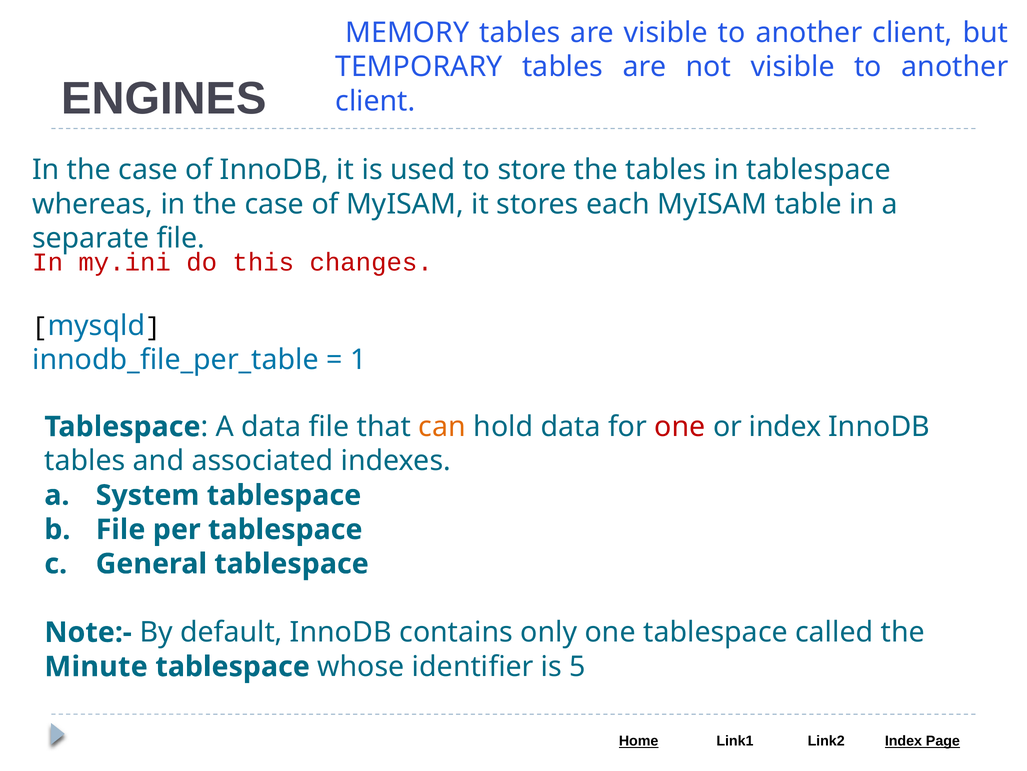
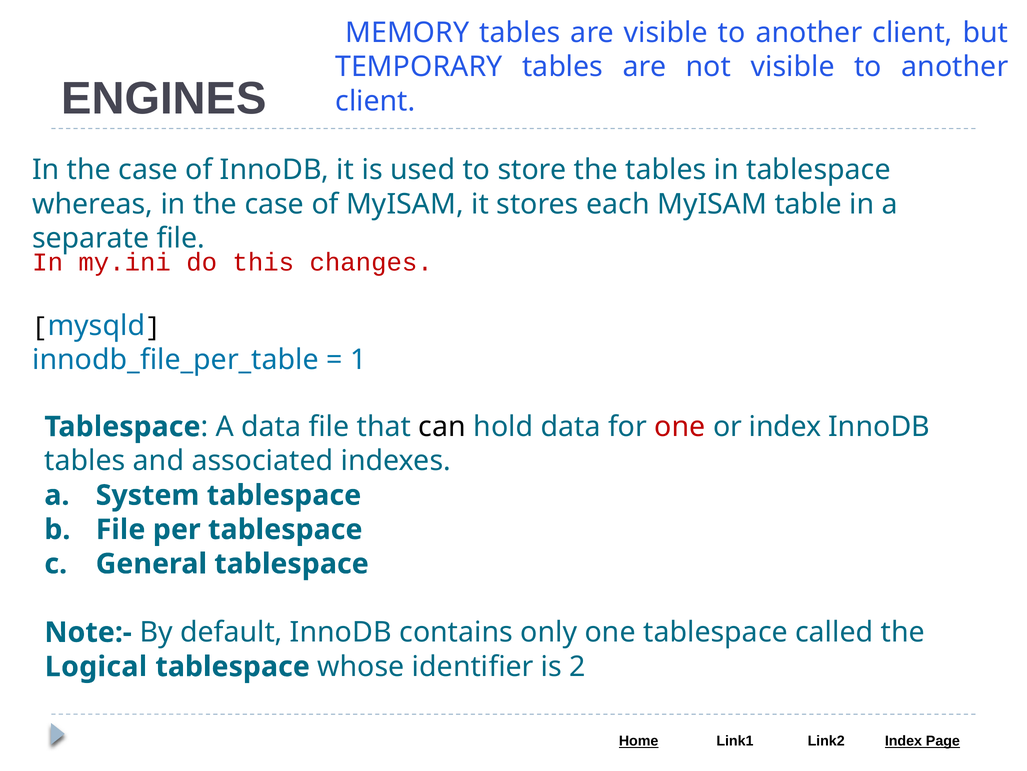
can colour: orange -> black
Minute: Minute -> Logical
5: 5 -> 2
